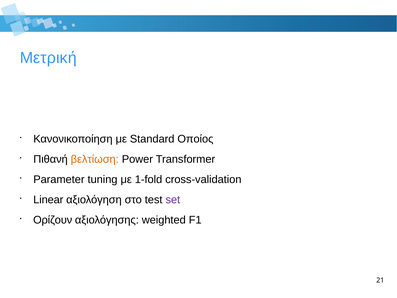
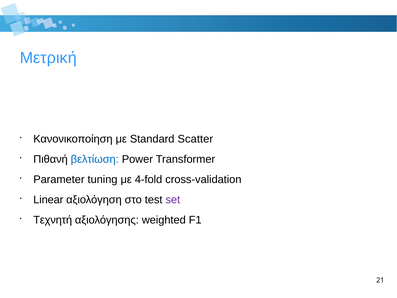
Οποίος: Οποίος -> Scatter
βελτίωση colour: orange -> blue
1-fold: 1-fold -> 4-fold
Ορίζουν: Ορίζουν -> Τεχνητή
